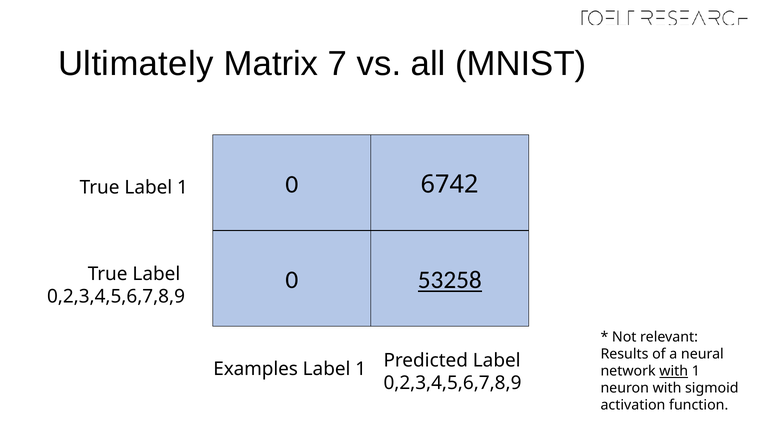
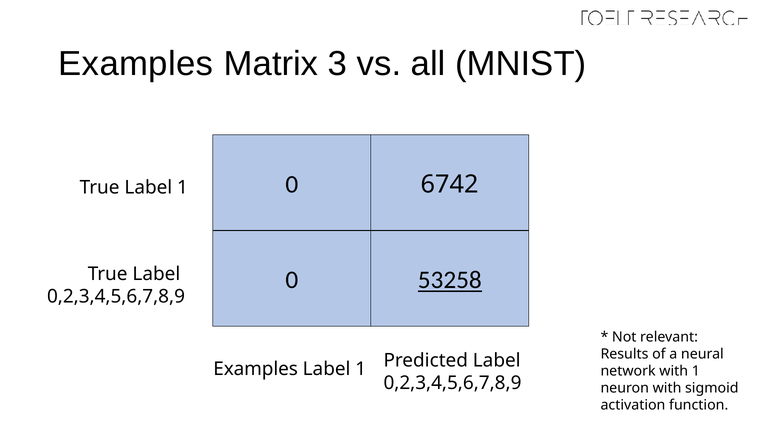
Ultimately at (136, 64): Ultimately -> Examples
7: 7 -> 3
with at (674, 372) underline: present -> none
